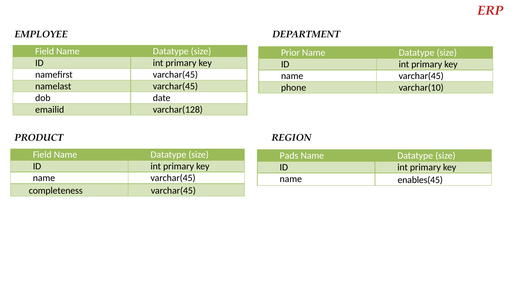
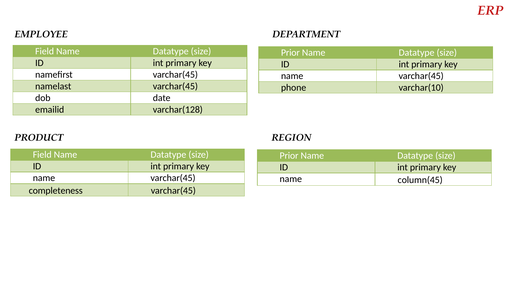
Pads at (289, 156): Pads -> Prior
enables(45: enables(45 -> column(45
